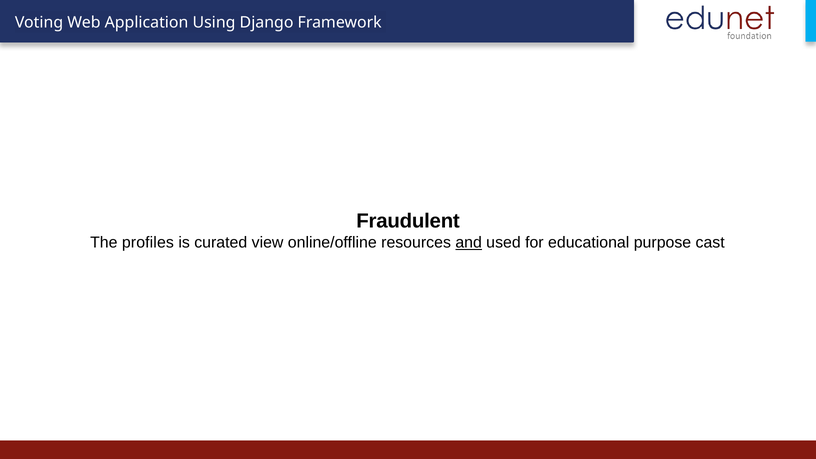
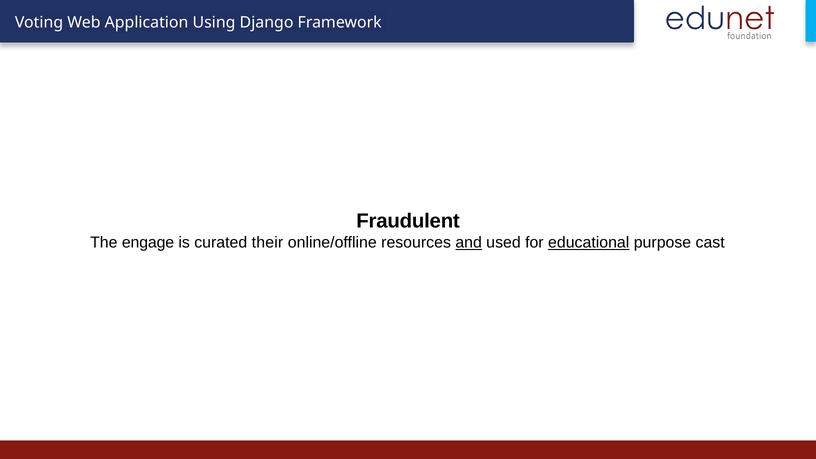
profiles: profiles -> engage
view: view -> their
educational underline: none -> present
